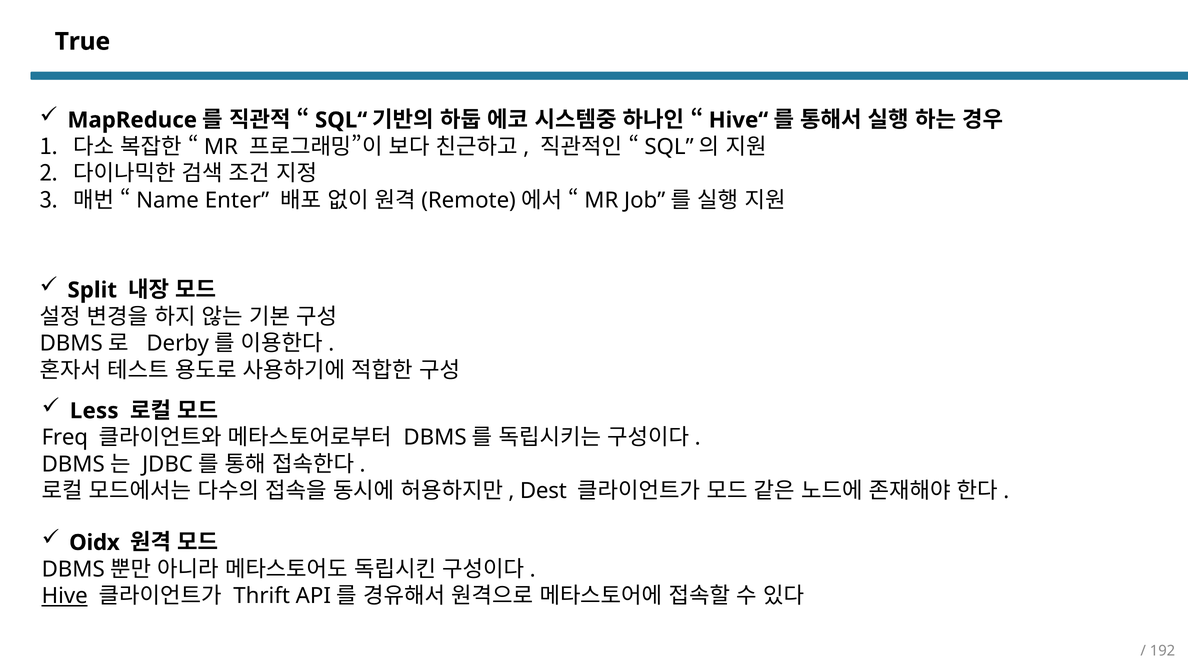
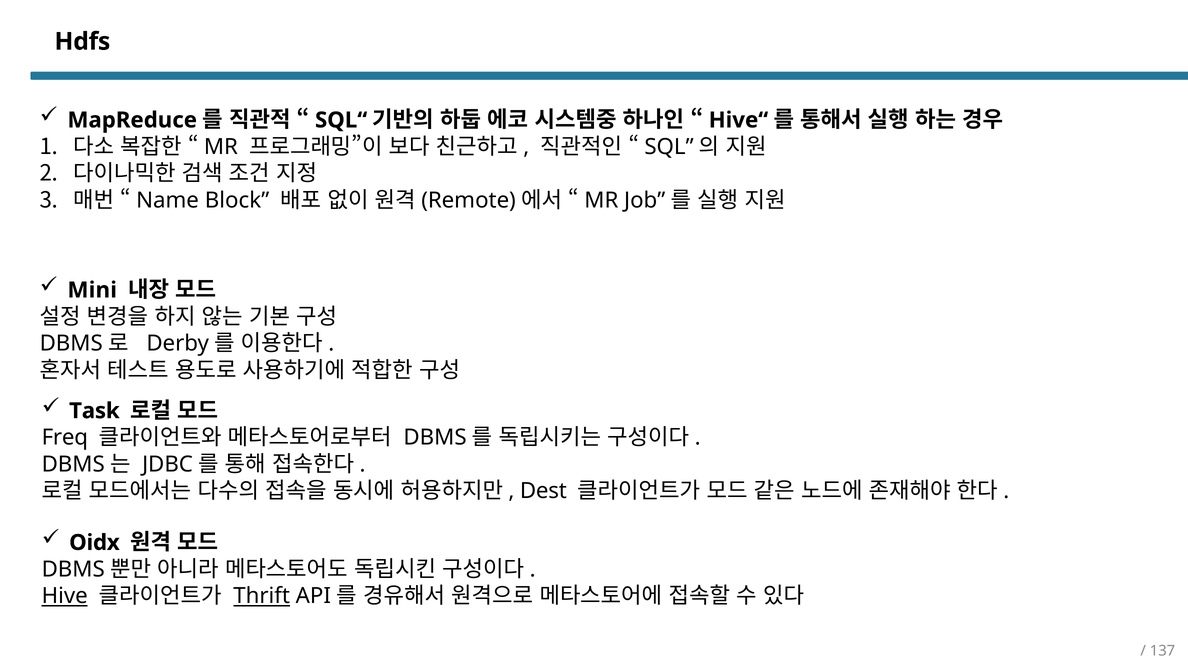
True: True -> Hdfs
Enter: Enter -> Block
Split: Split -> Mini
Less: Less -> Task
Thrift underline: none -> present
192: 192 -> 137
